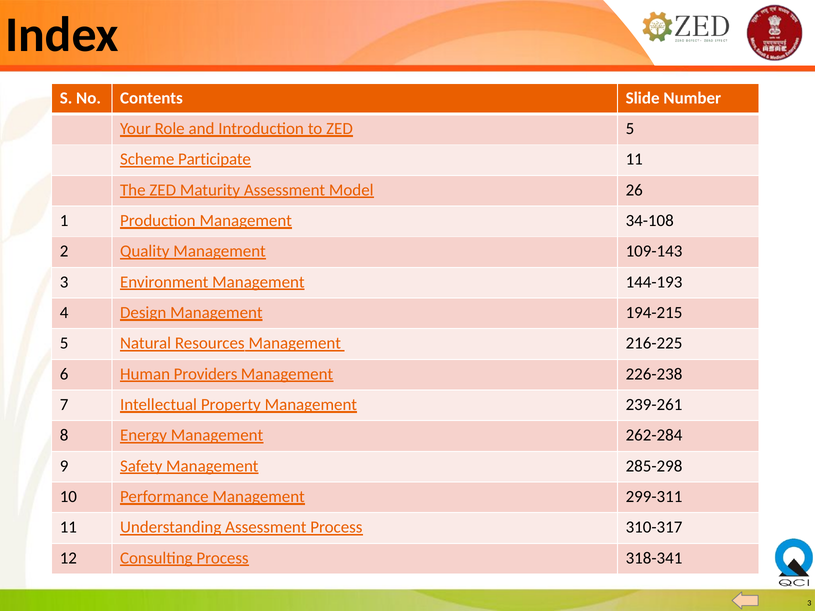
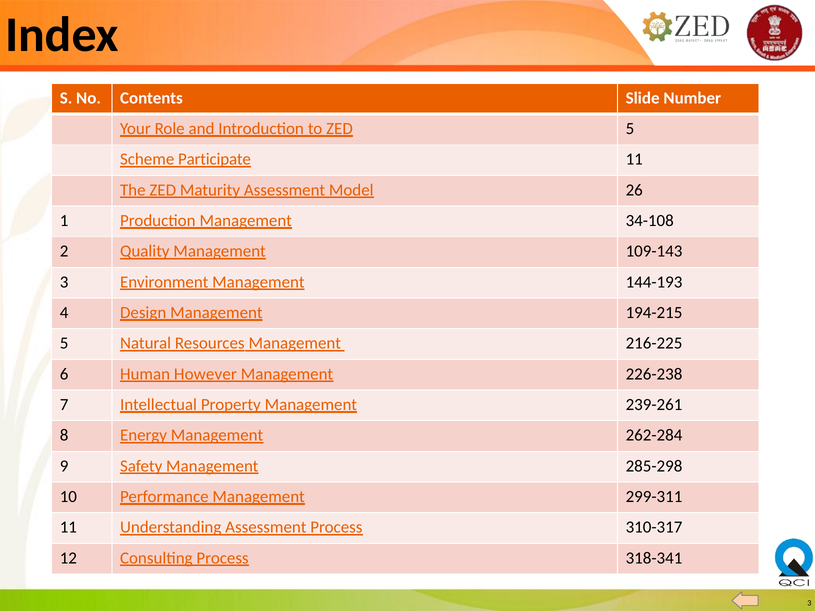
Providers: Providers -> However
